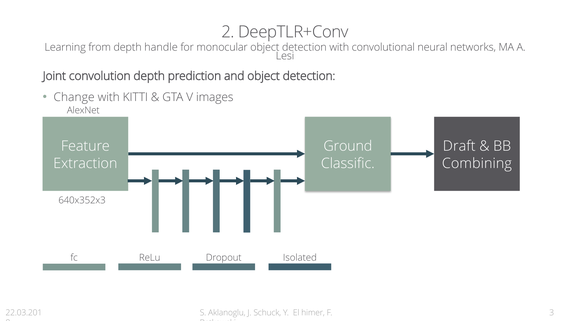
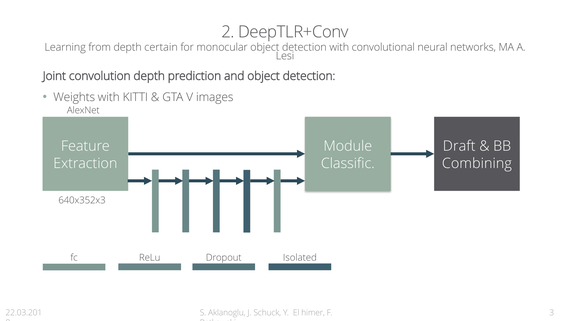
handle: handle -> certain
Change: Change -> Weights
Ground: Ground -> Module
